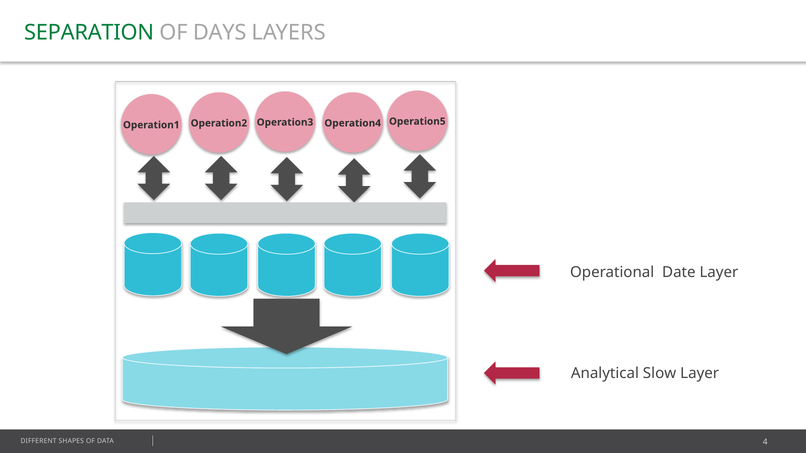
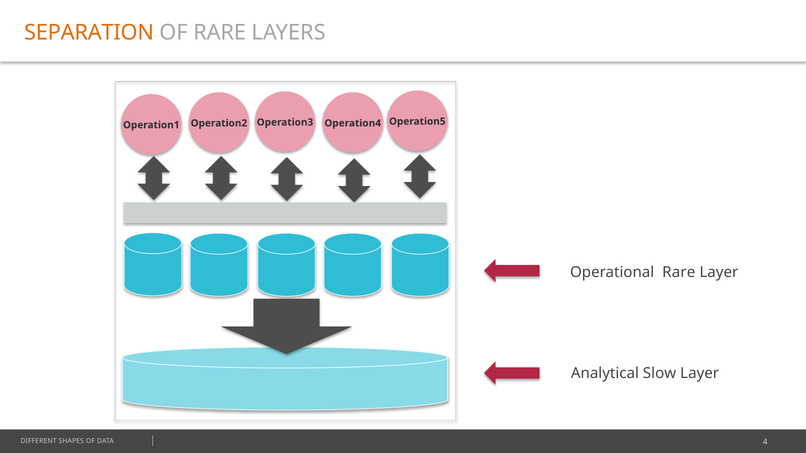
SEPARATION colour: green -> orange
OF DAYS: DAYS -> RARE
Operational Date: Date -> Rare
